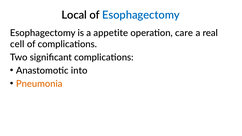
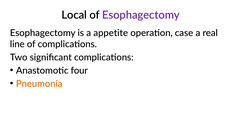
Esophagectomy at (141, 15) colour: blue -> purple
care: care -> case
cell: cell -> line
into: into -> four
